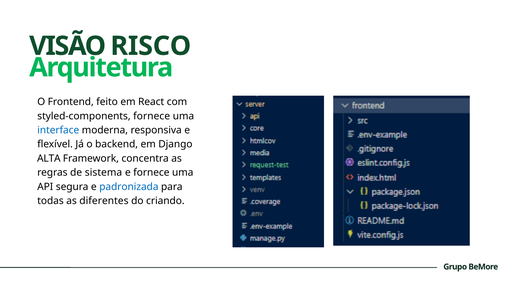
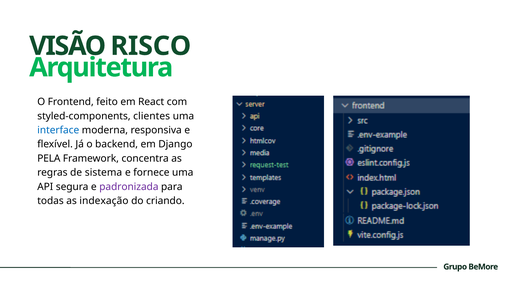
styled-components fornece: fornece -> clientes
ALTA: ALTA -> PELA
padronizada colour: blue -> purple
diferentes: diferentes -> indexação
